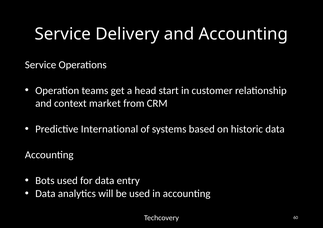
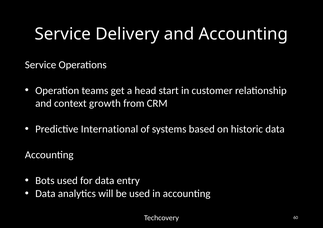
market: market -> growth
